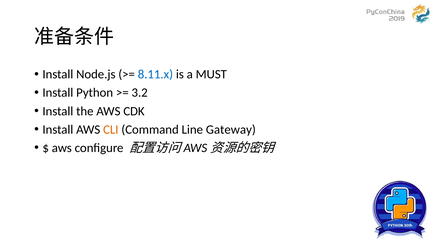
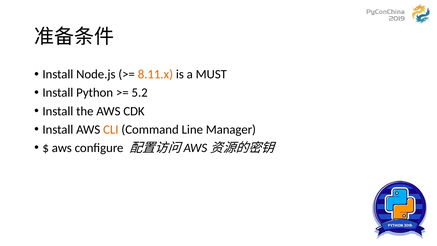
8.11.x colour: blue -> orange
3.2: 3.2 -> 5.2
Gateway: Gateway -> Manager
